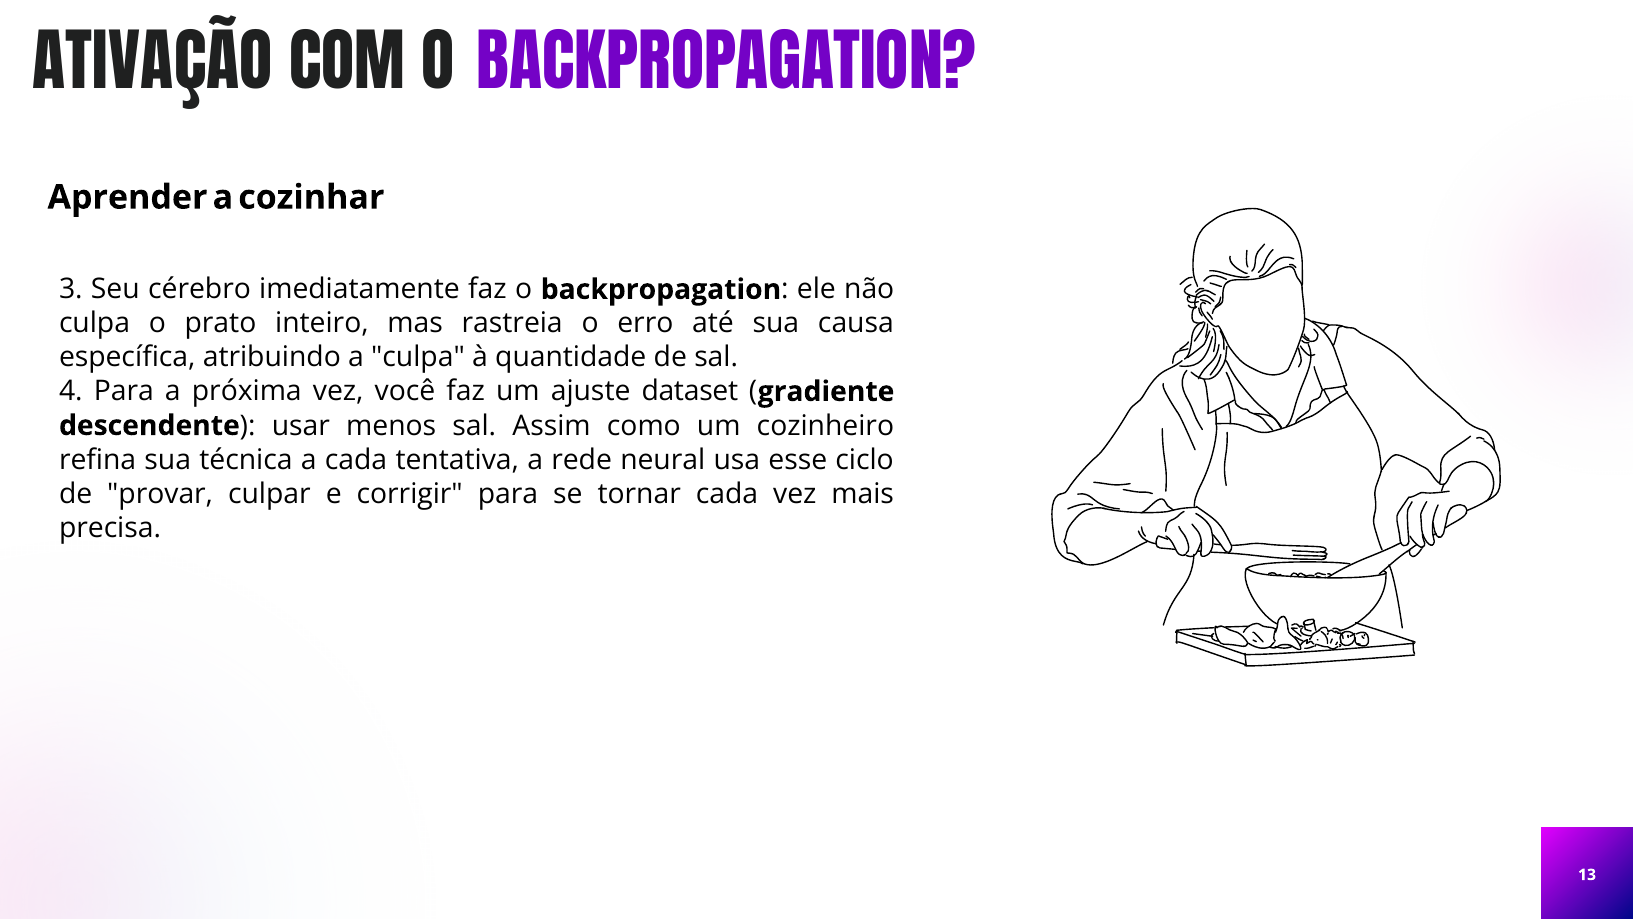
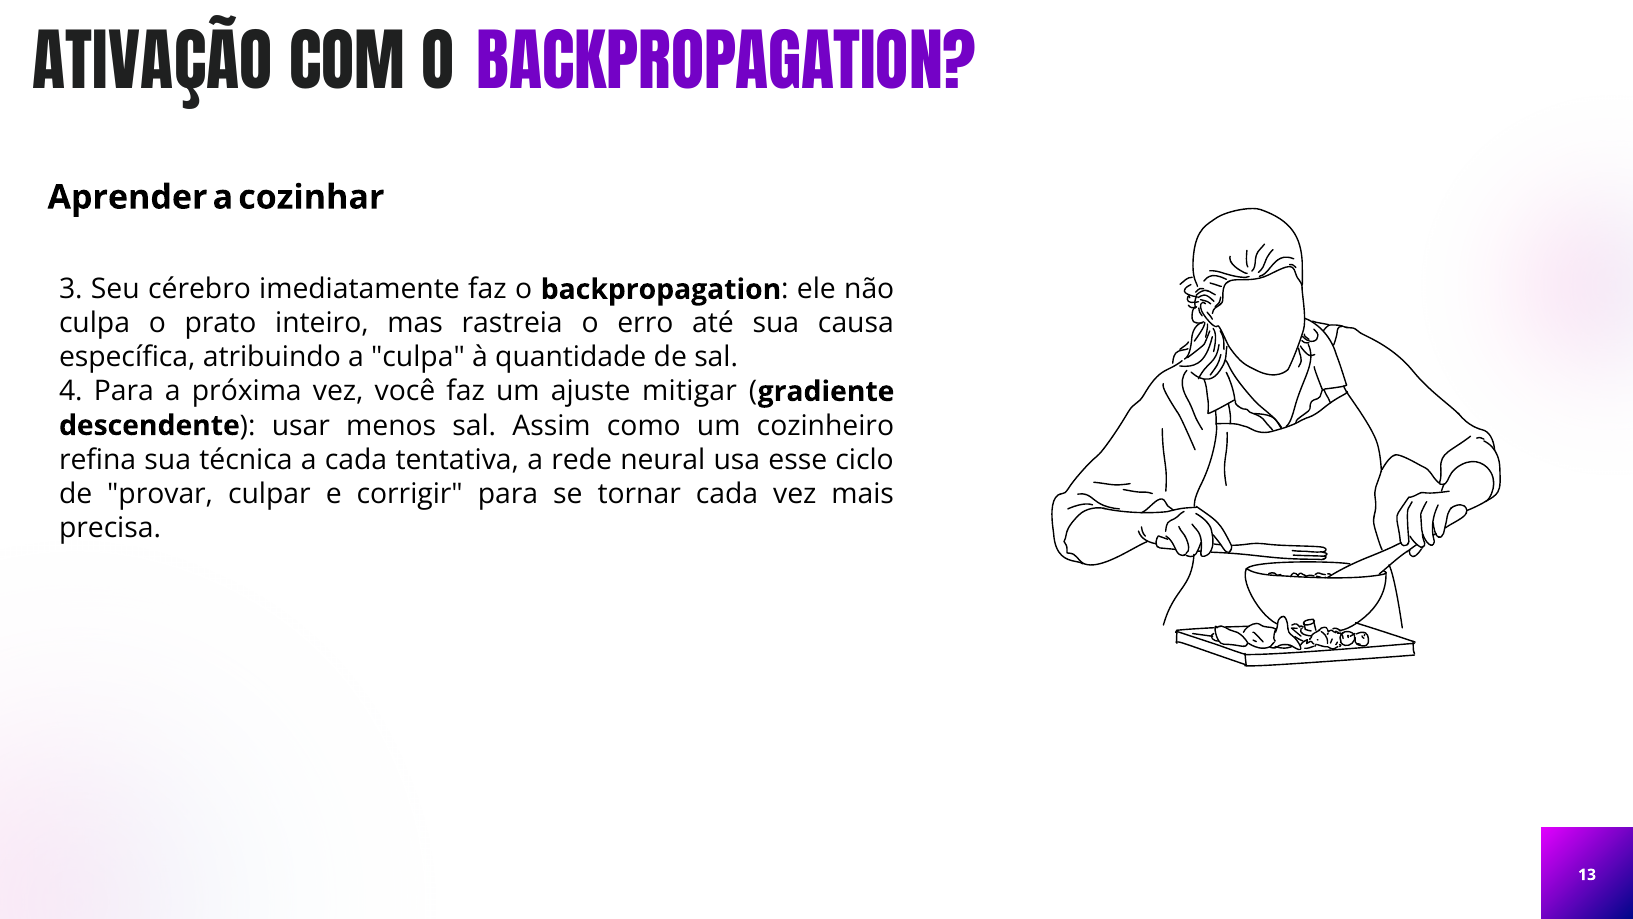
dataset: dataset -> mitigar
